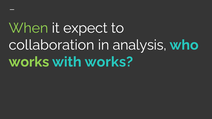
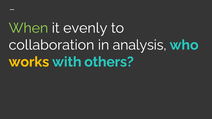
expect: expect -> evenly
works at (29, 62) colour: light green -> yellow
with works: works -> others
